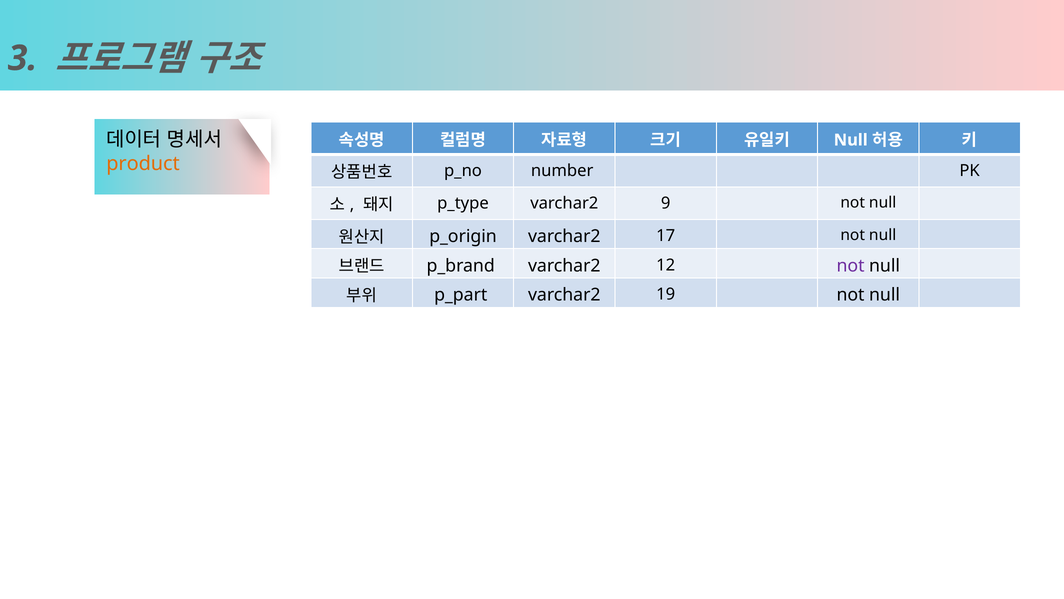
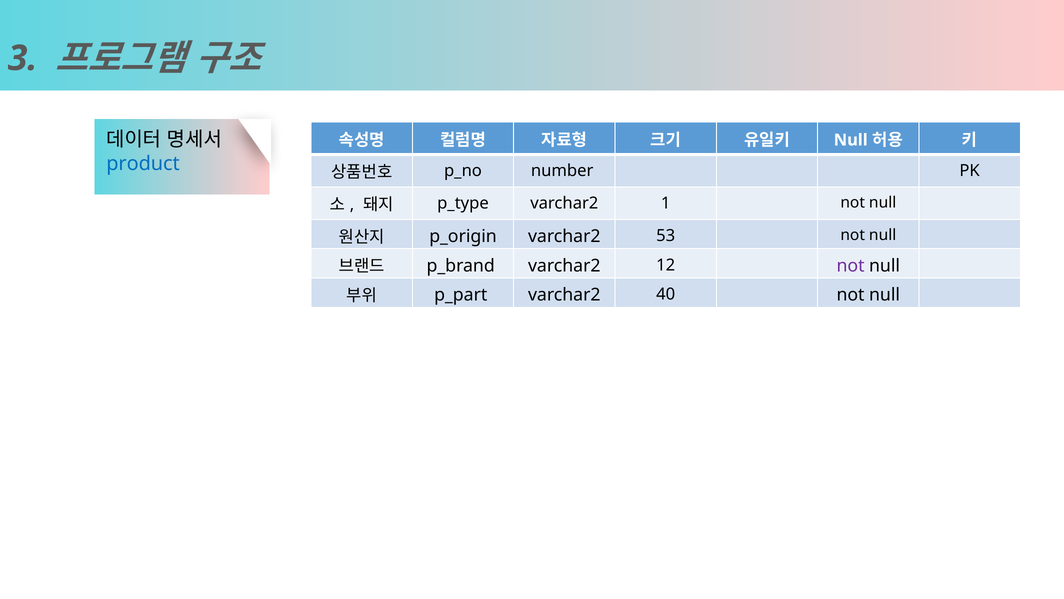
product colour: orange -> blue
9: 9 -> 1
17: 17 -> 53
19: 19 -> 40
